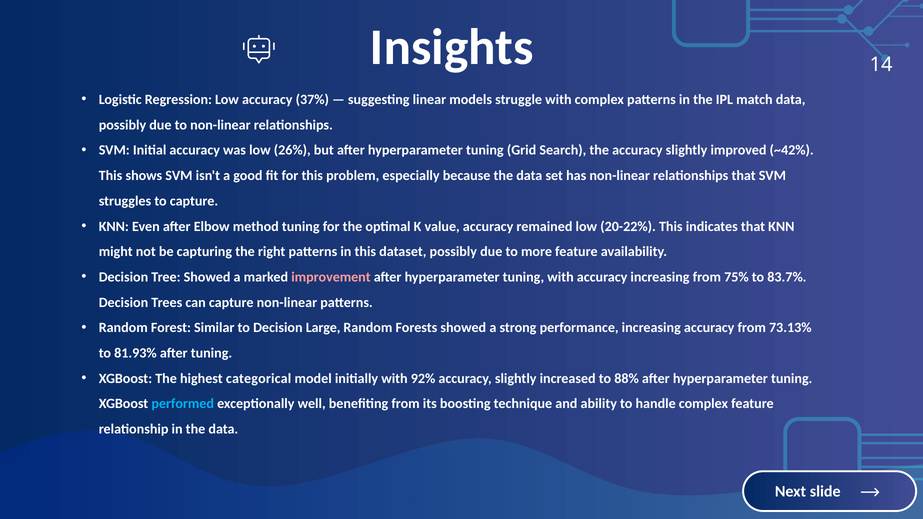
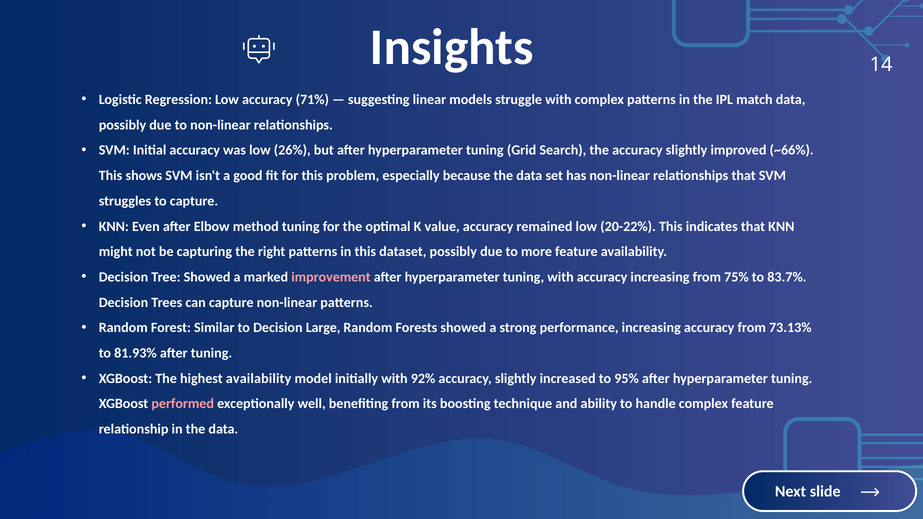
37%: 37% -> 71%
~42%: ~42% -> ~66%
highest categorical: categorical -> availability
88%: 88% -> 95%
performed colour: light blue -> pink
